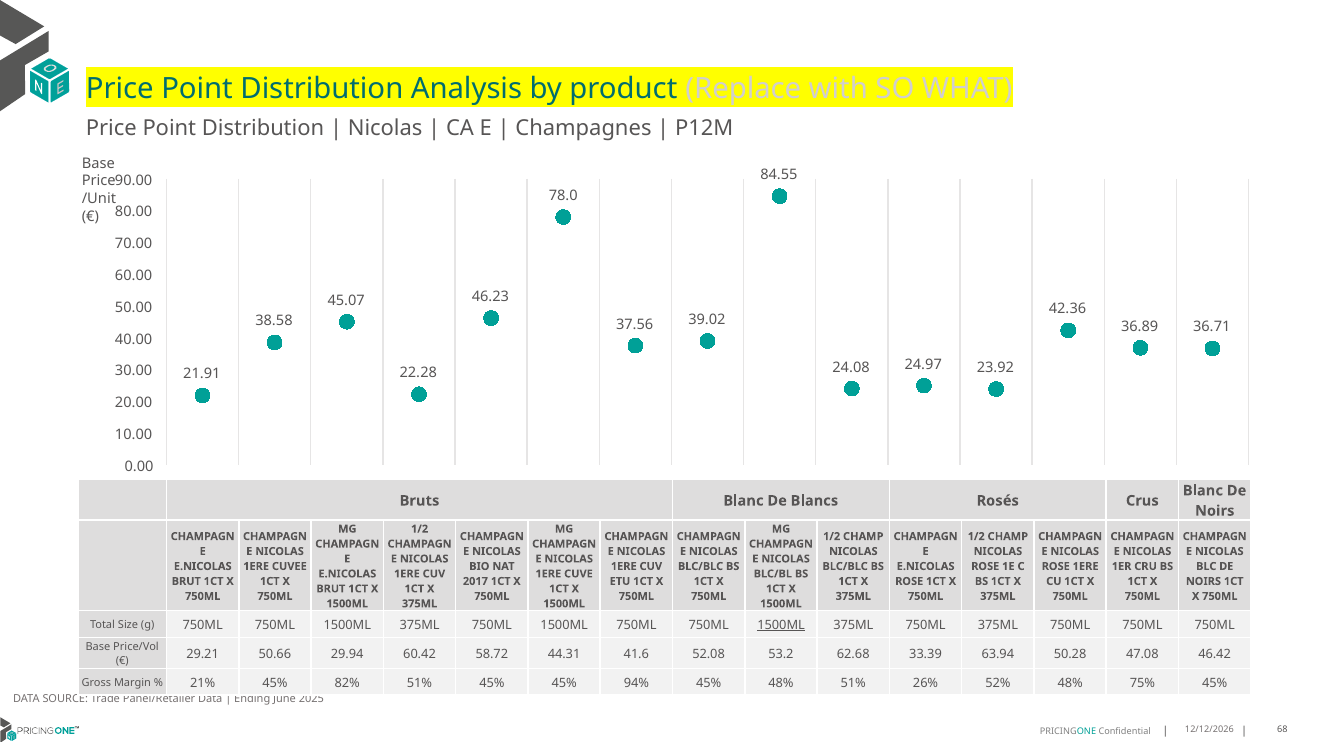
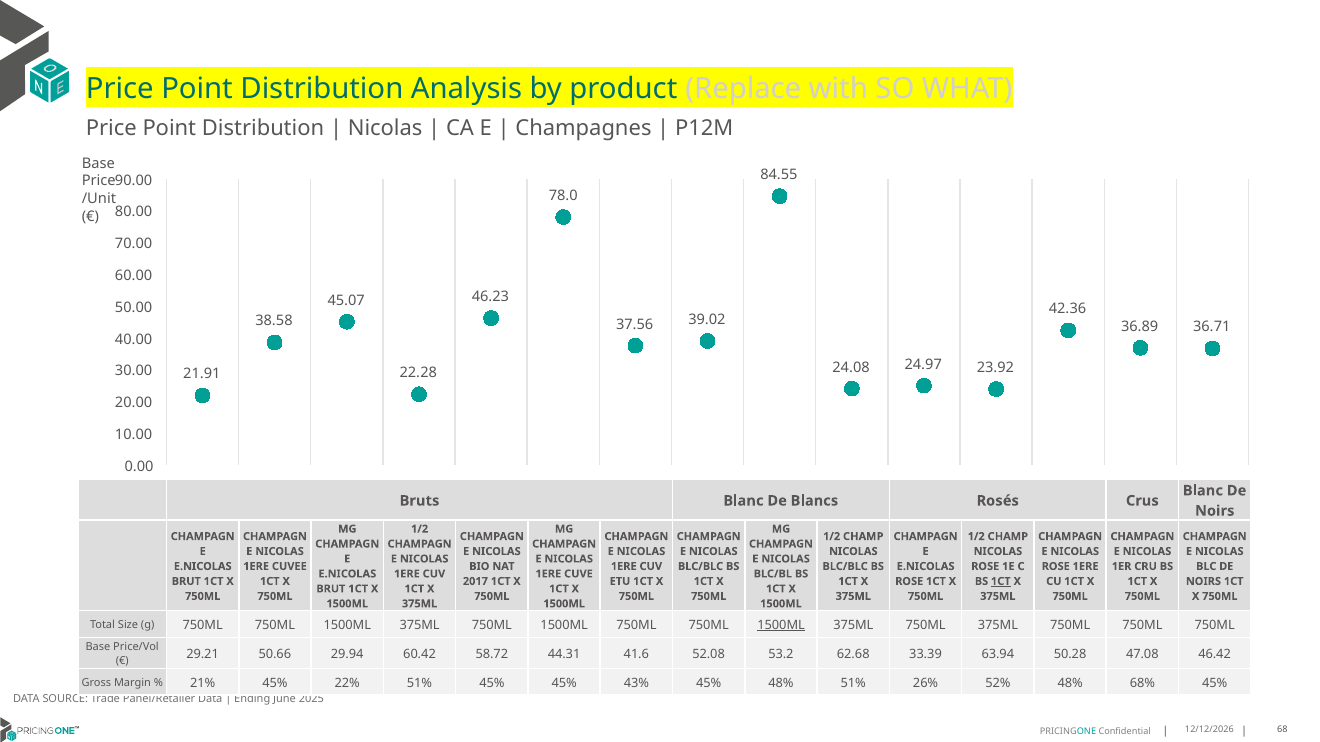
1CT at (1001, 582) underline: none -> present
82%: 82% -> 22%
94%: 94% -> 43%
75%: 75% -> 68%
